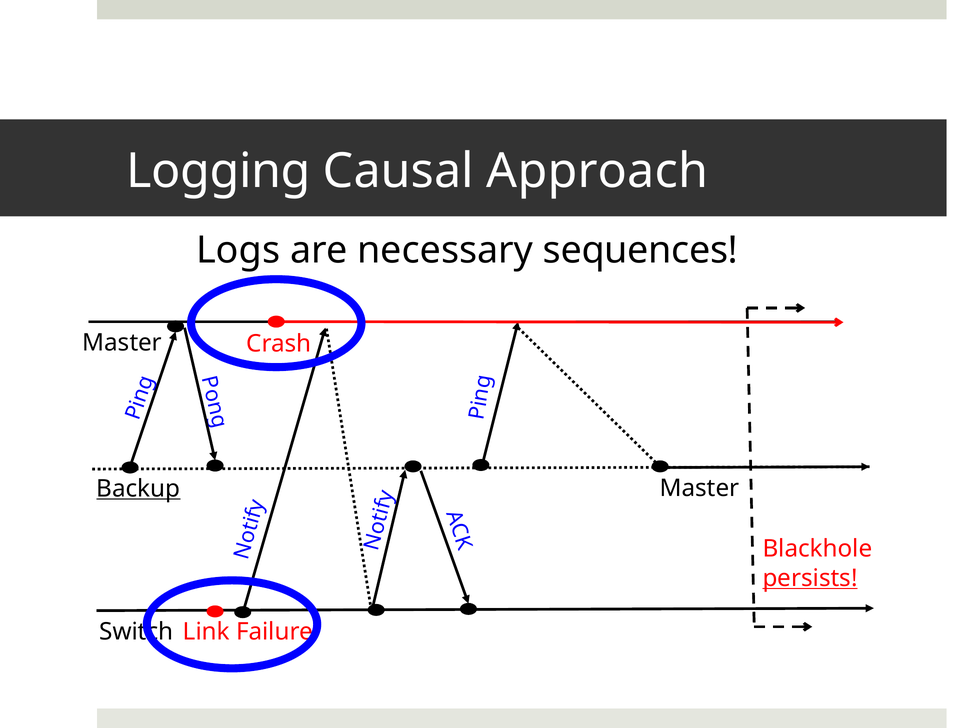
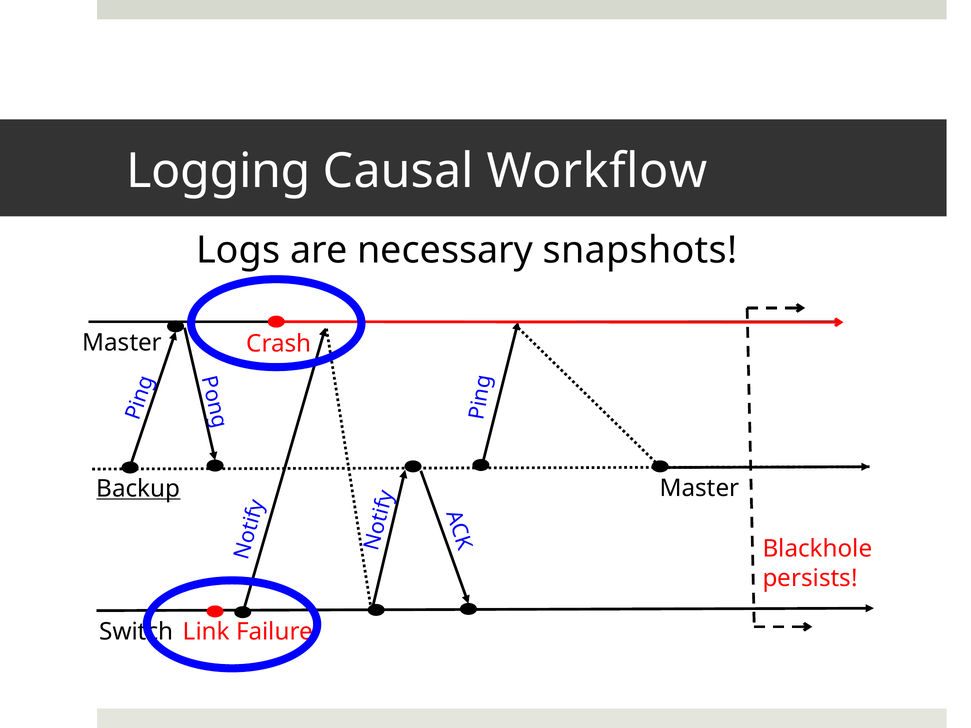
Approach: Approach -> Workflow
sequences: sequences -> snapshots
persists underline: present -> none
